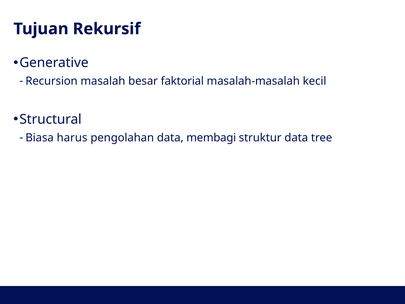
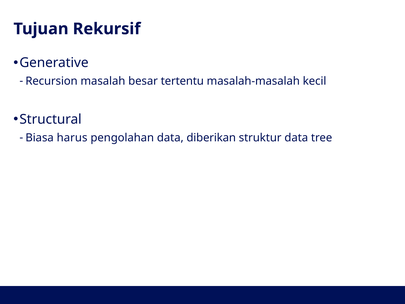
faktorial: faktorial -> tertentu
membagi: membagi -> diberikan
